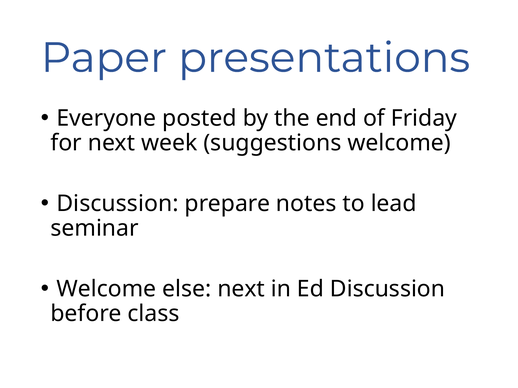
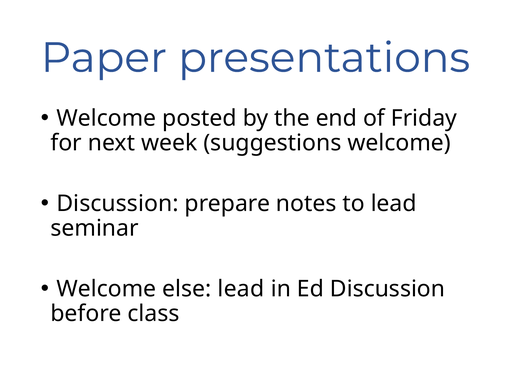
Everyone at (106, 118): Everyone -> Welcome
else next: next -> lead
